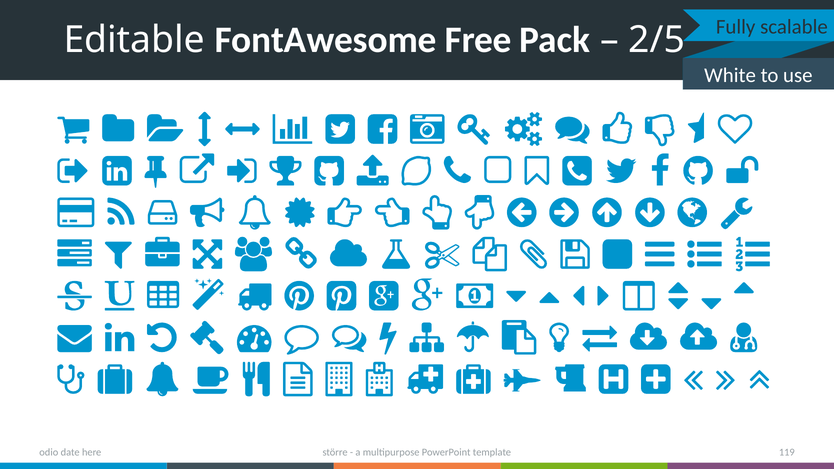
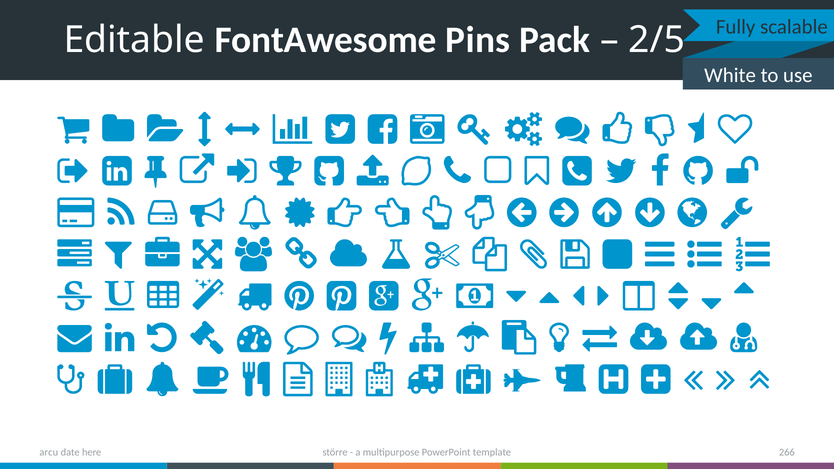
Free: Free -> Pins
119: 119 -> 266
odio: odio -> arcu
